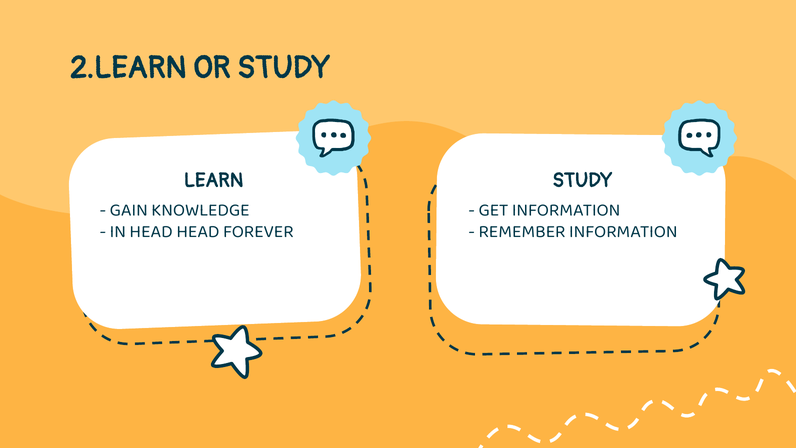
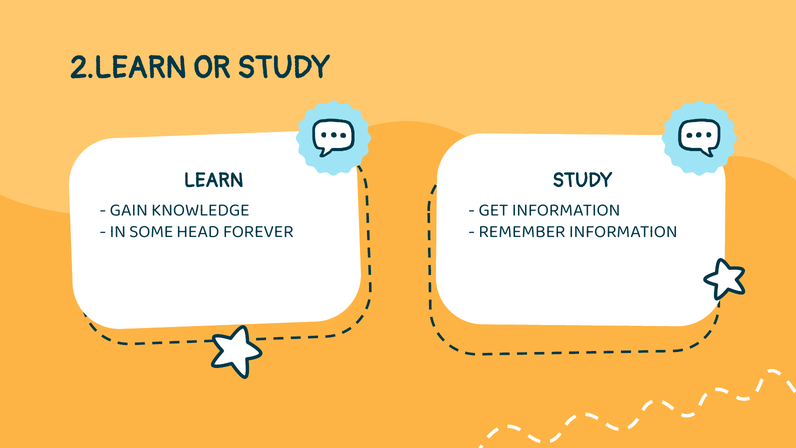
IN HEAD: HEAD -> SOME
